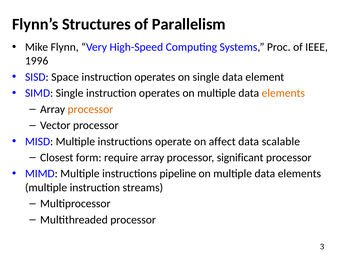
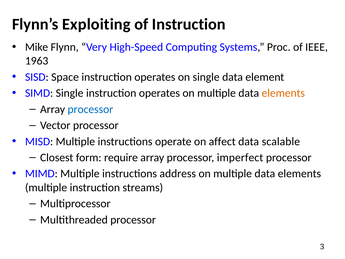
Structures: Structures -> Exploiting
of Parallelism: Parallelism -> Instruction
1996: 1996 -> 1963
processor at (90, 109) colour: orange -> blue
significant: significant -> imperfect
pipeline: pipeline -> address
